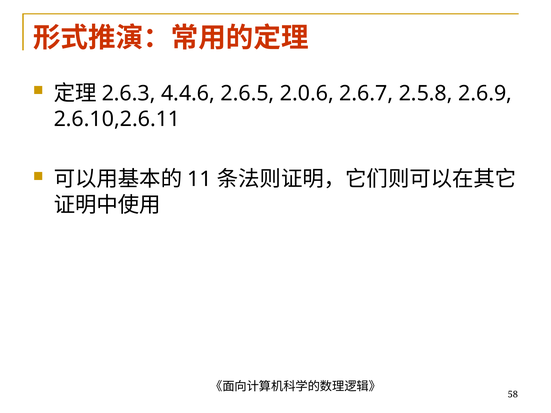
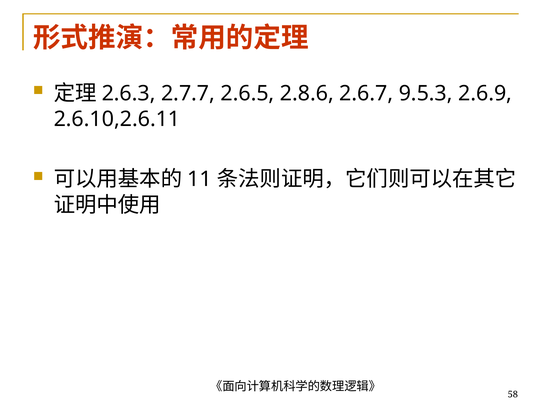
4.4.6: 4.4.6 -> 2.7.7
2.0.6: 2.0.6 -> 2.8.6
2.5.8: 2.5.8 -> 9.5.3
